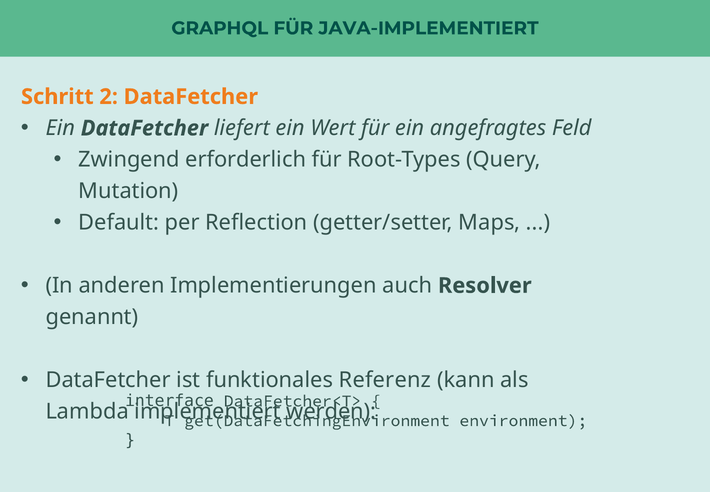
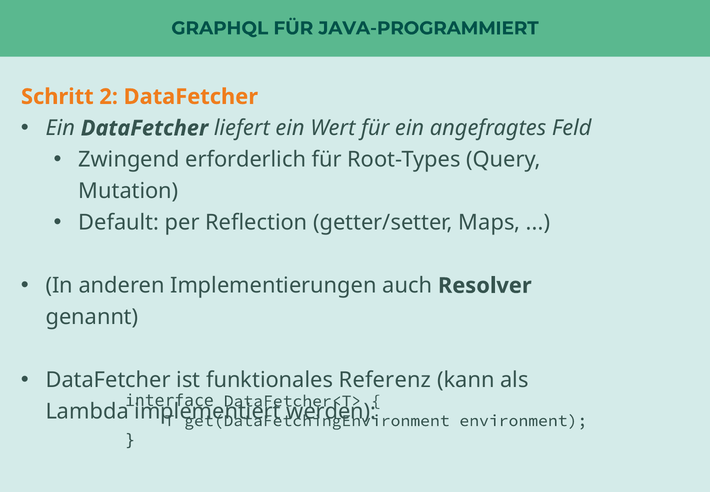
JAVA-IMPLEMENTIERT: JAVA-IMPLEMENTIERT -> JAVA-PROGRAMMIERT
